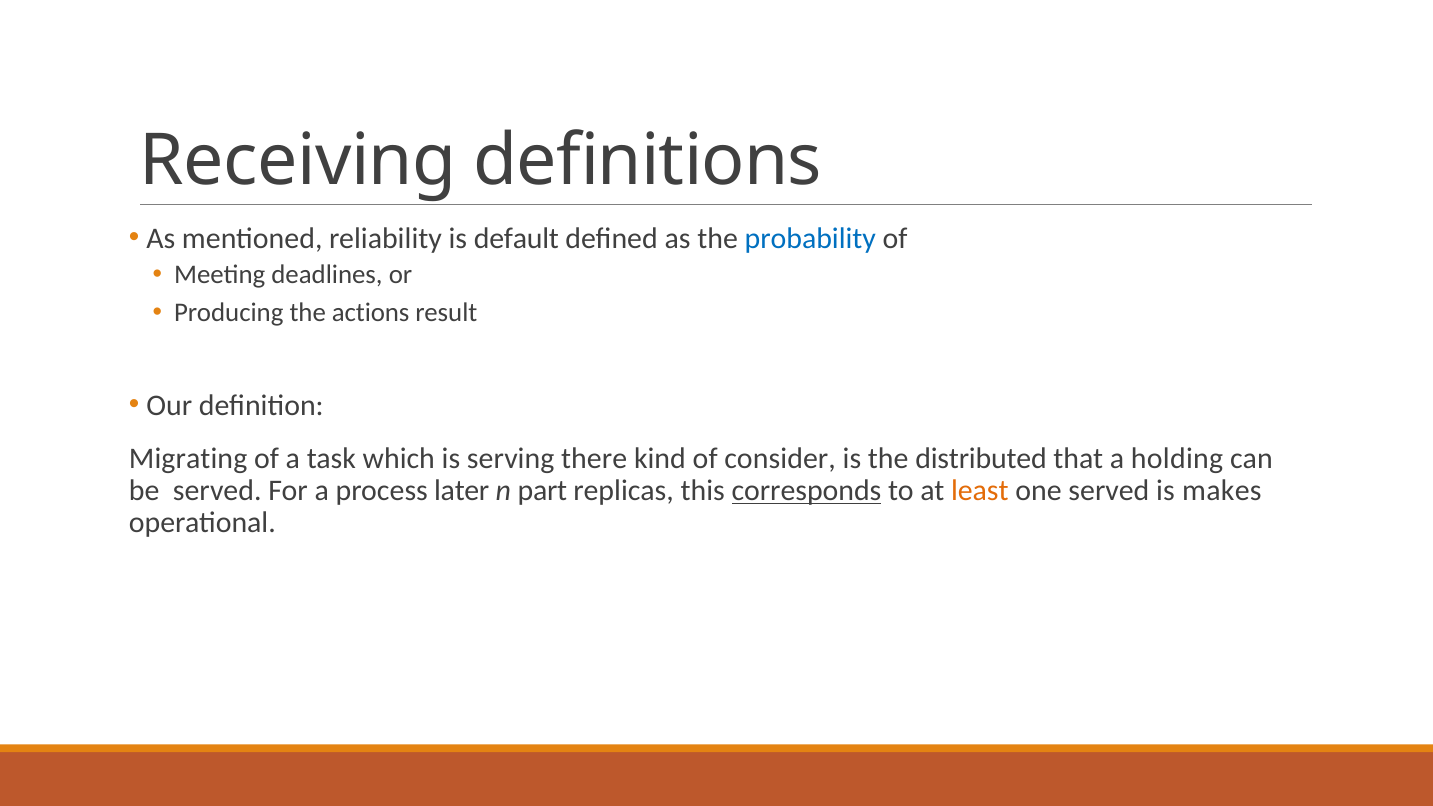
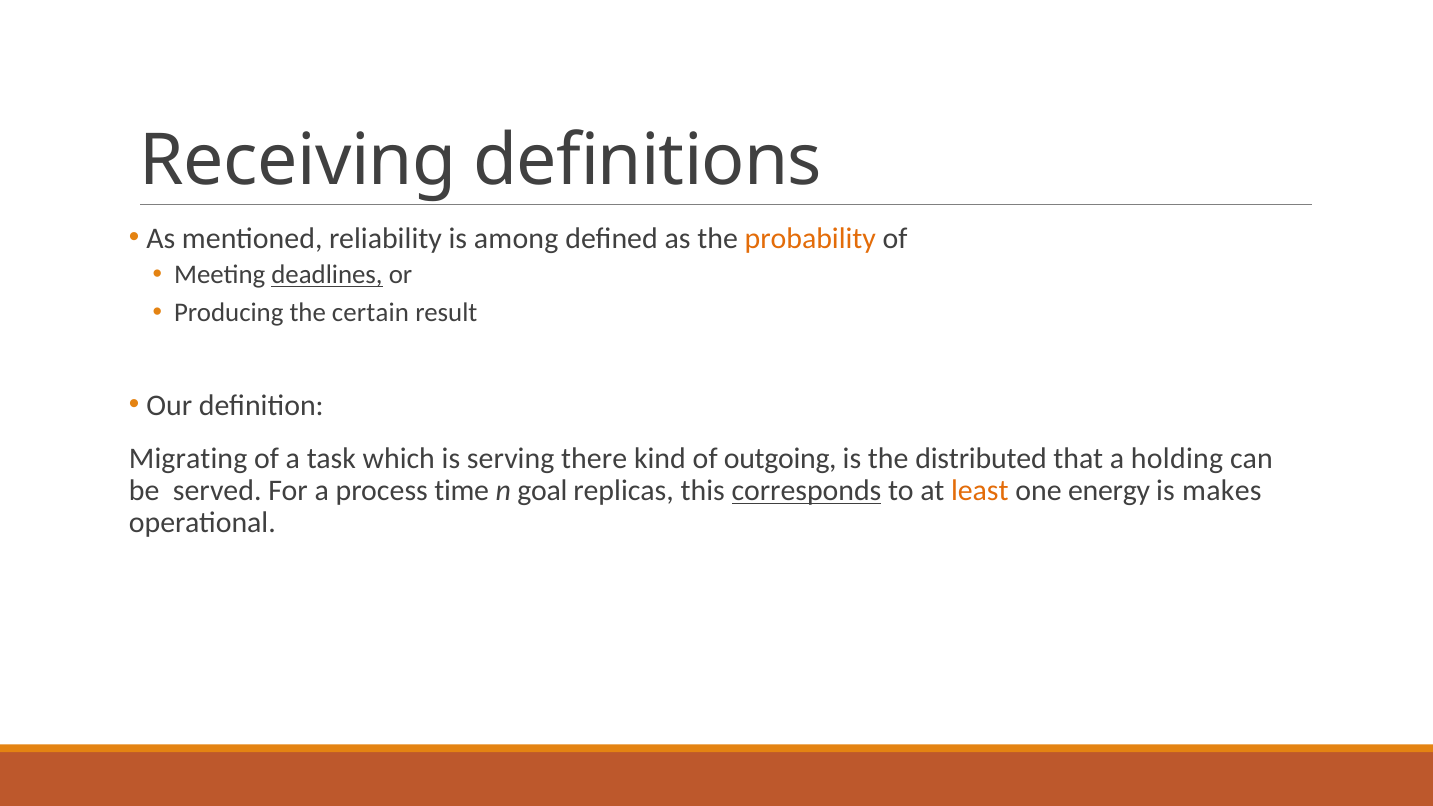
default: default -> among
probability colour: blue -> orange
deadlines underline: none -> present
actions: actions -> certain
consider: consider -> outgoing
later: later -> time
part: part -> goal
one served: served -> energy
